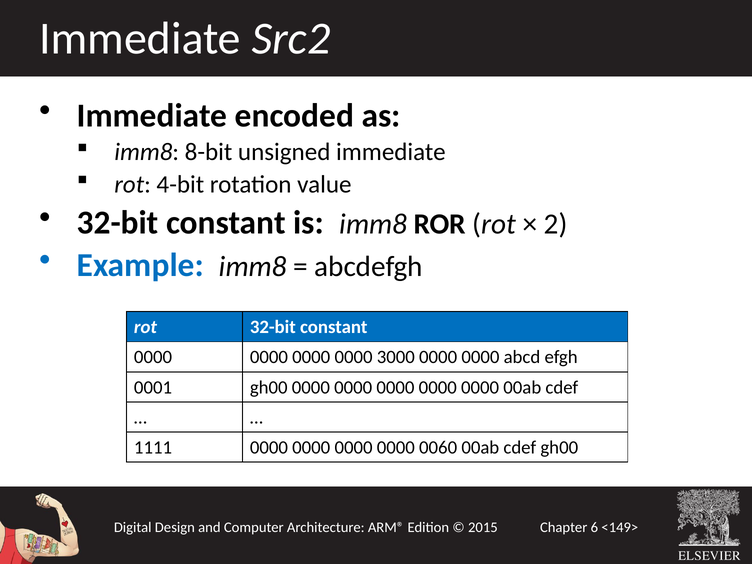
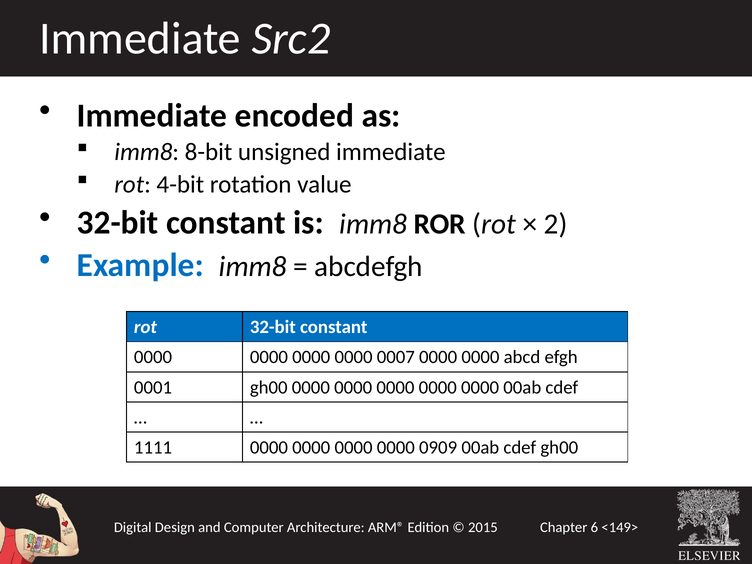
3000: 3000 -> 0007
0060: 0060 -> 0909
